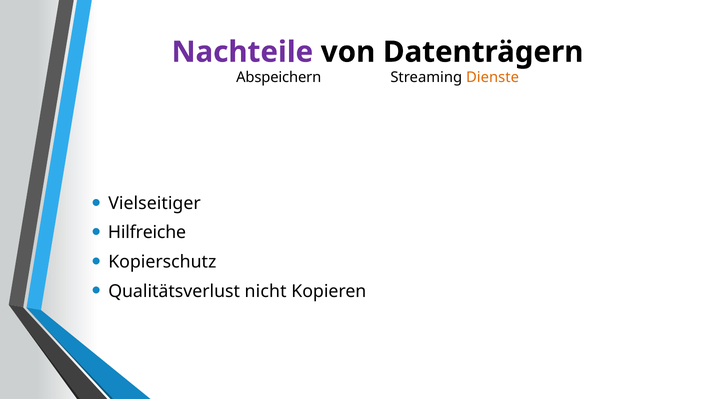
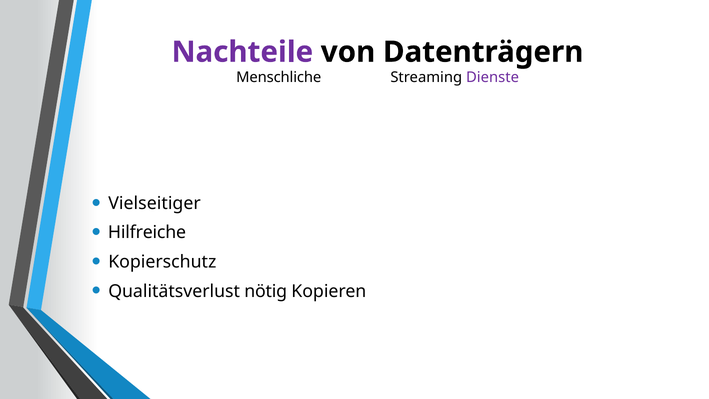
Abspeichern: Abspeichern -> Menschliche
Dienste colour: orange -> purple
nicht: nicht -> nötig
